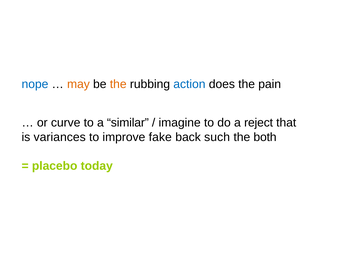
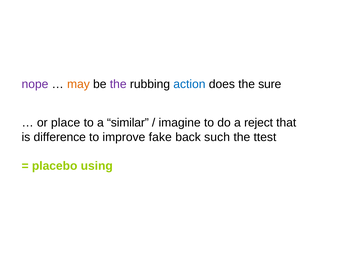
nope colour: blue -> purple
the at (118, 84) colour: orange -> purple
pain: pain -> sure
curve: curve -> place
variances: variances -> difference
both: both -> ttest
today: today -> using
